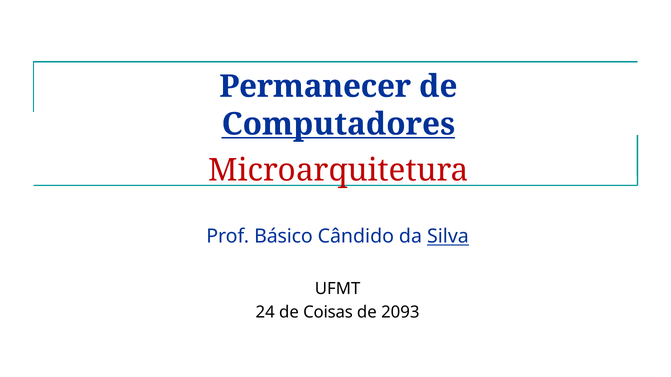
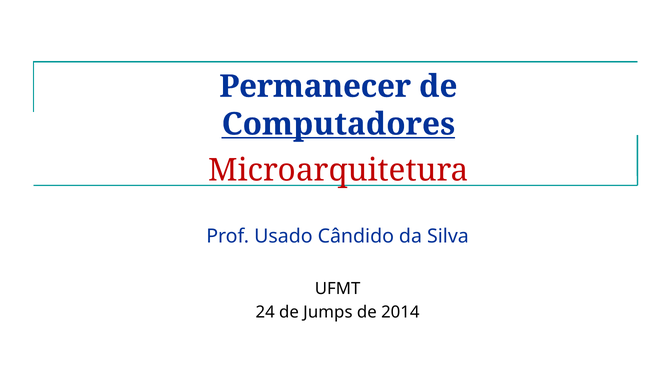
Básico: Básico -> Usado
Silva underline: present -> none
Coisas: Coisas -> Jumps
2093: 2093 -> 2014
